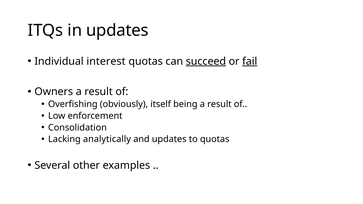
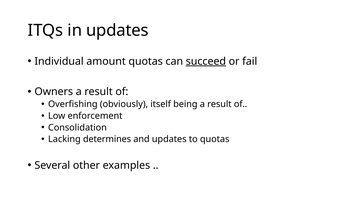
interest: interest -> amount
fail underline: present -> none
analytically: analytically -> determines
